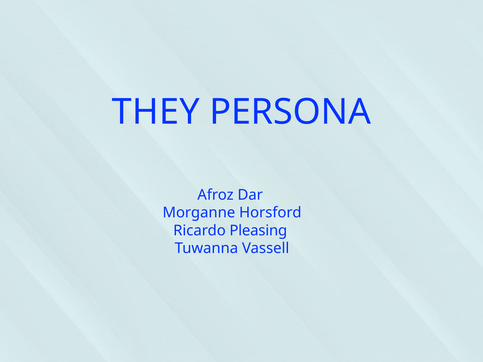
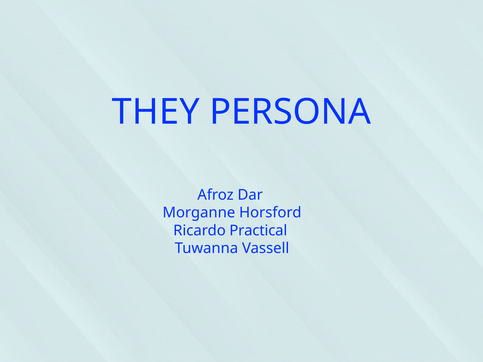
Pleasing: Pleasing -> Practical
